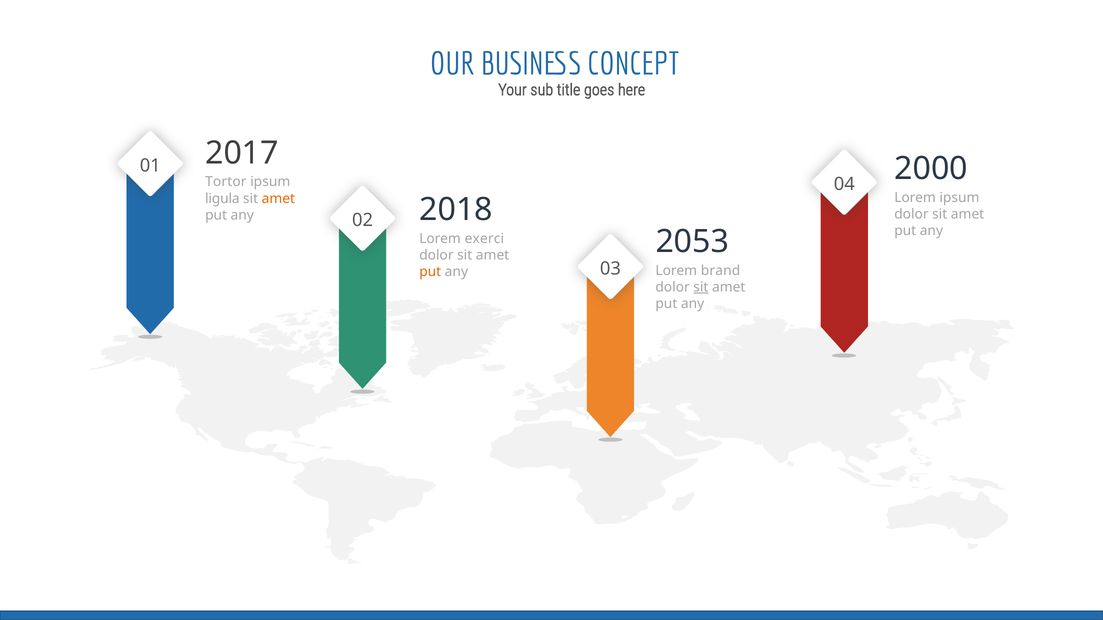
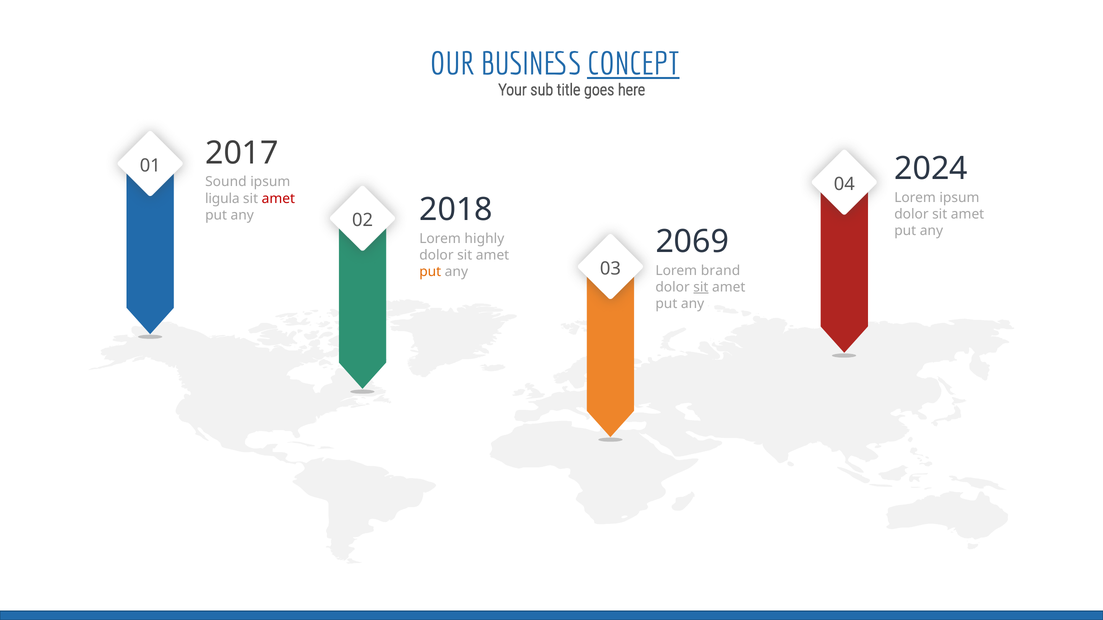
CONCEPT underline: none -> present
2000: 2000 -> 2024
Tortor: Tortor -> Sound
amet at (278, 199) colour: orange -> red
2053: 2053 -> 2069
exerci: exerci -> highly
